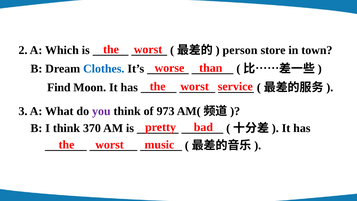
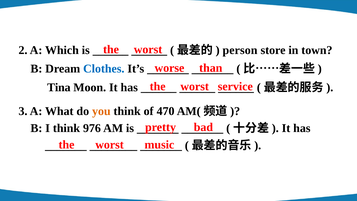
Find: Find -> Tina
you colour: purple -> orange
973: 973 -> 470
370: 370 -> 976
